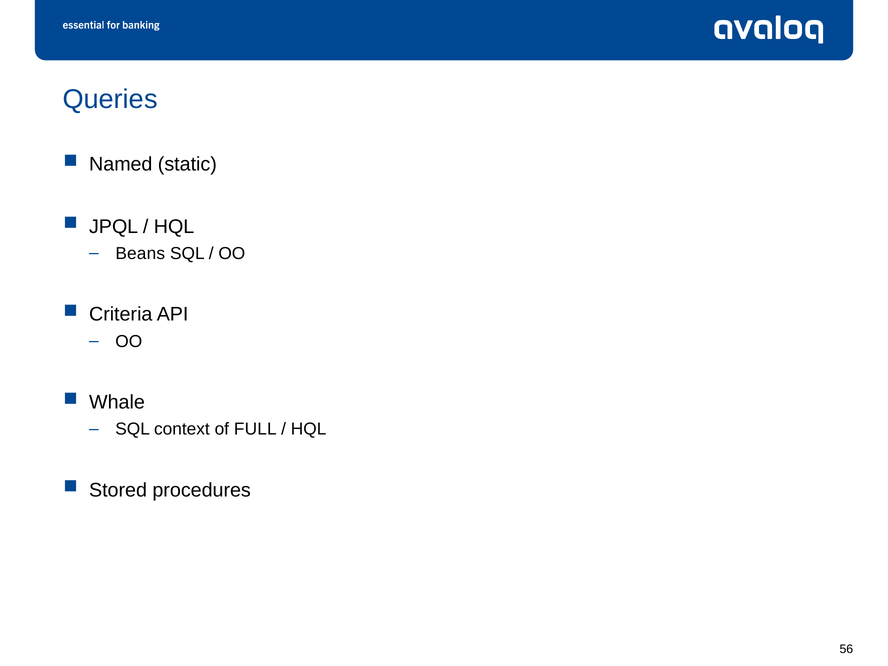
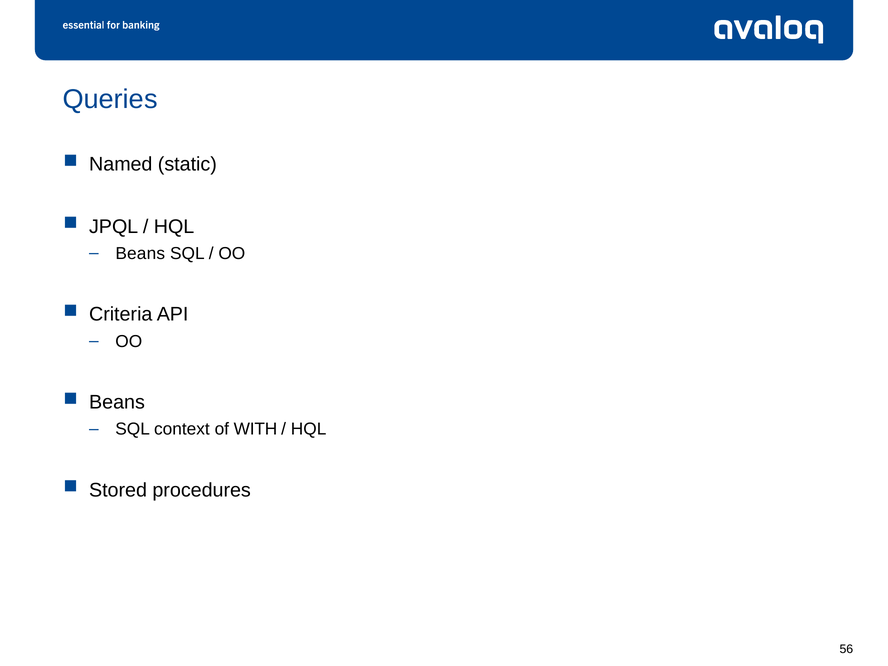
Whale at (117, 402): Whale -> Beans
FULL: FULL -> WITH
